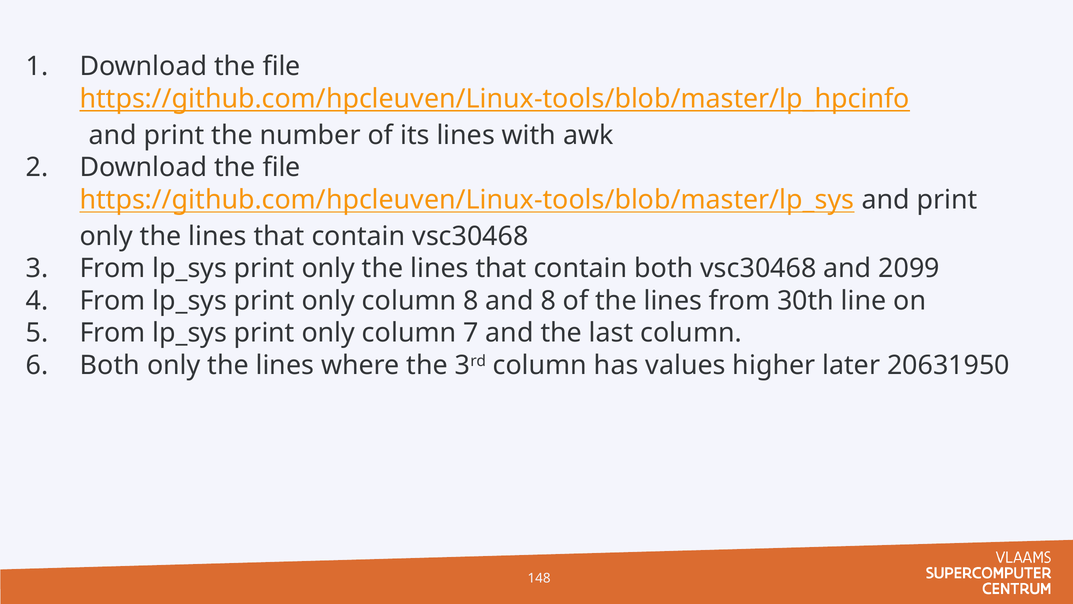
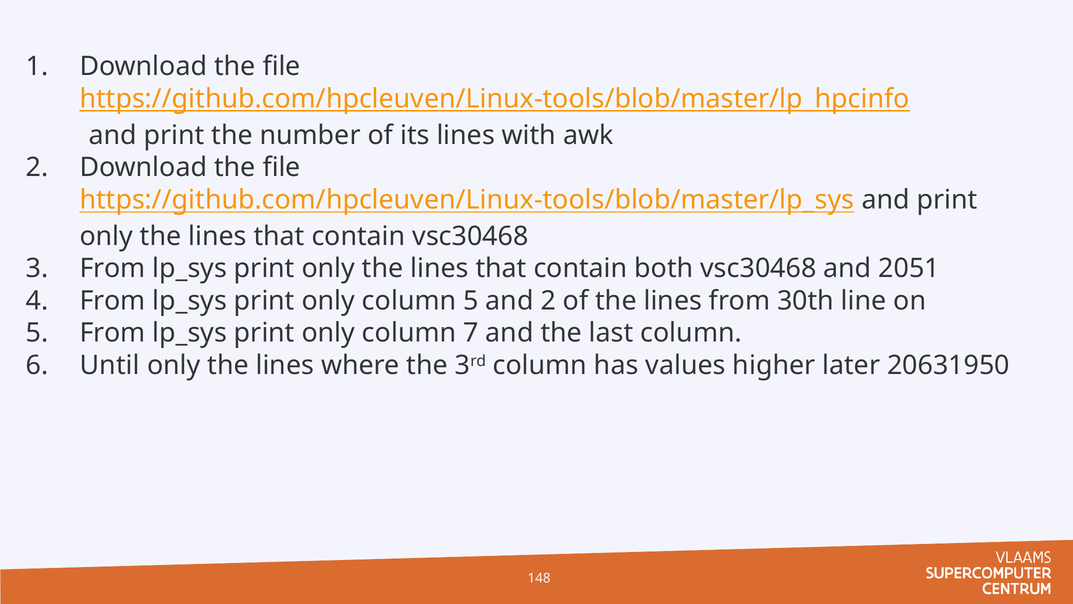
2099: 2099 -> 2051
column 8: 8 -> 5
and 8: 8 -> 2
Both at (110, 365): Both -> Until
